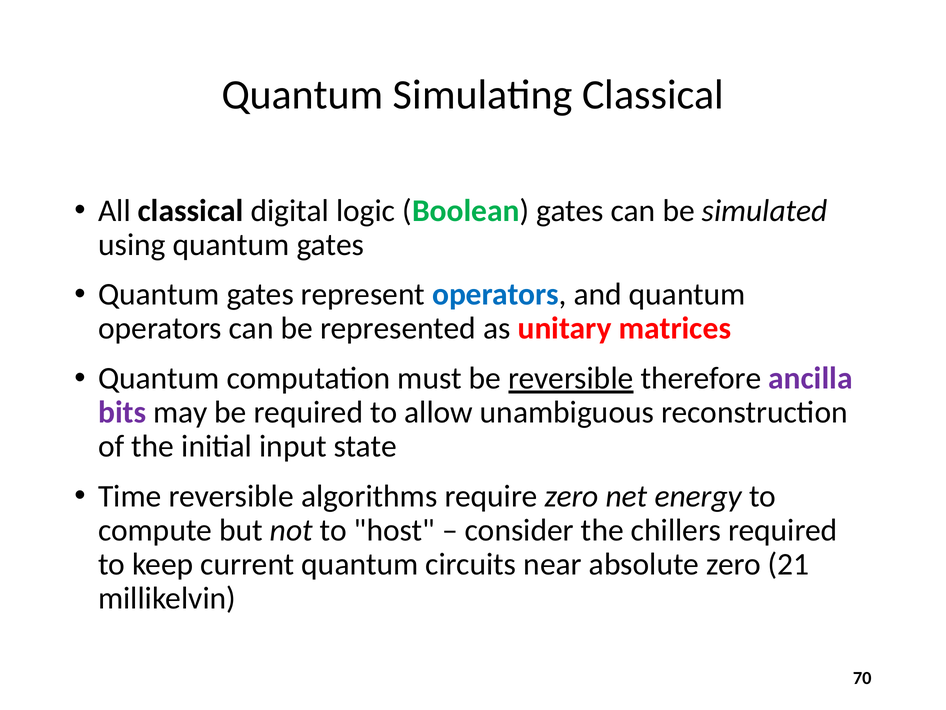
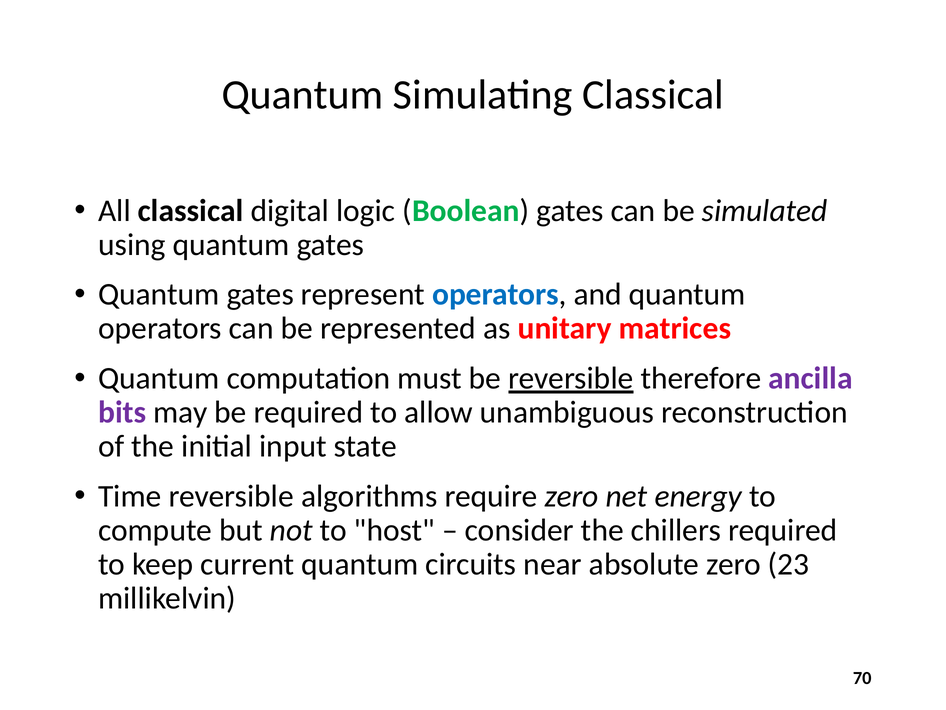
21: 21 -> 23
